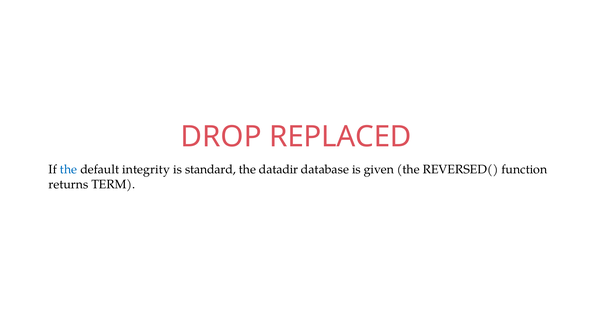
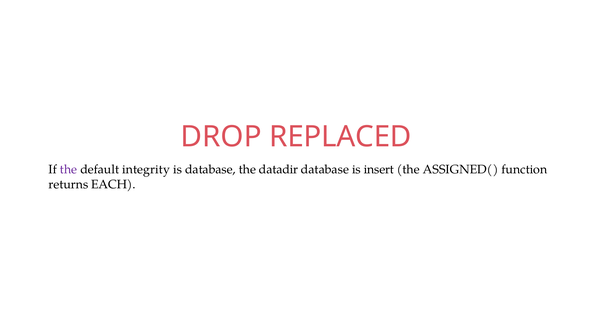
the at (69, 170) colour: blue -> purple
is standard: standard -> database
given: given -> insert
REVERSED(: REVERSED( -> ASSIGNED(
TERM: TERM -> EACH
